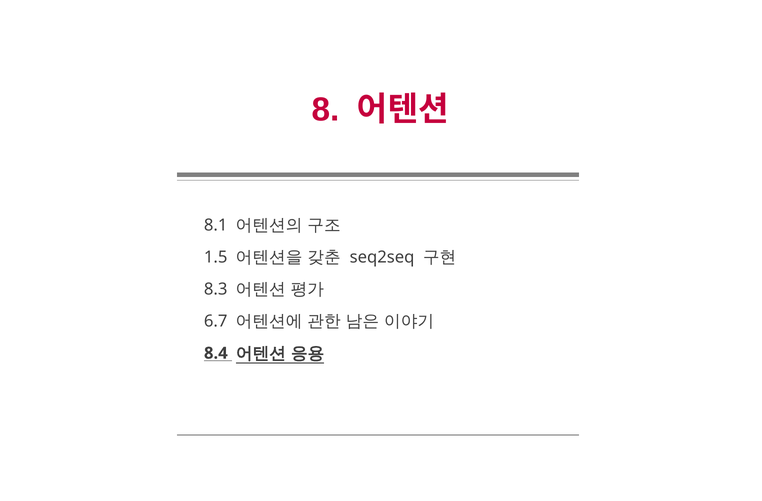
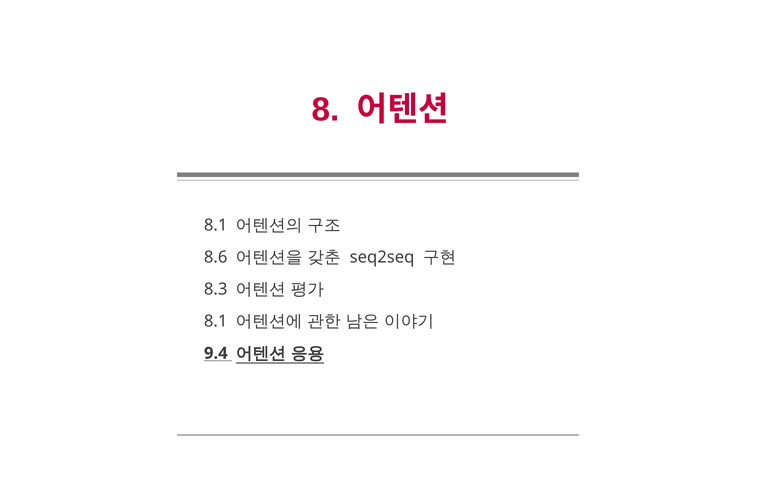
1.5: 1.5 -> 8.6
6.7 at (216, 321): 6.7 -> 8.1
8.4: 8.4 -> 9.4
